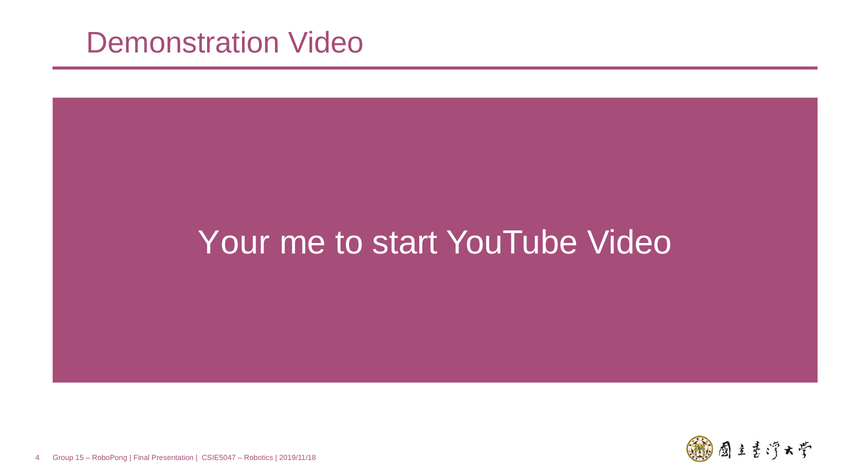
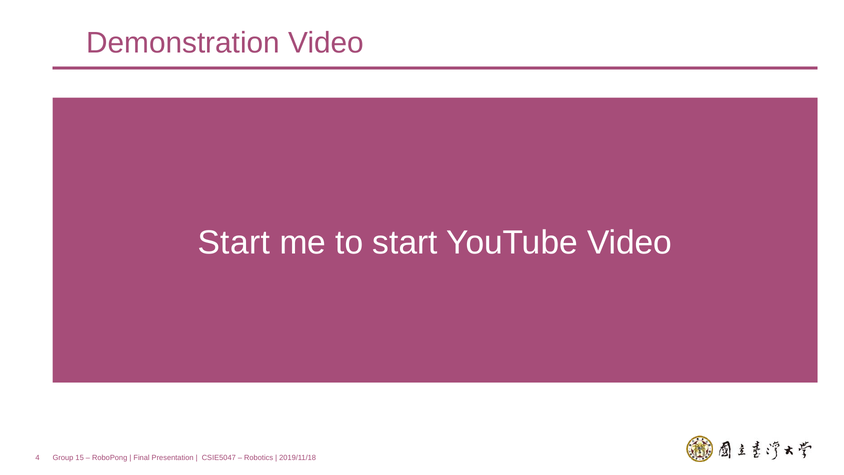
Your at (234, 242): Your -> Start
